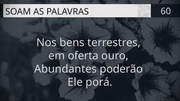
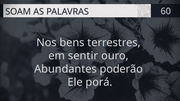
oferta: oferta -> sentir
